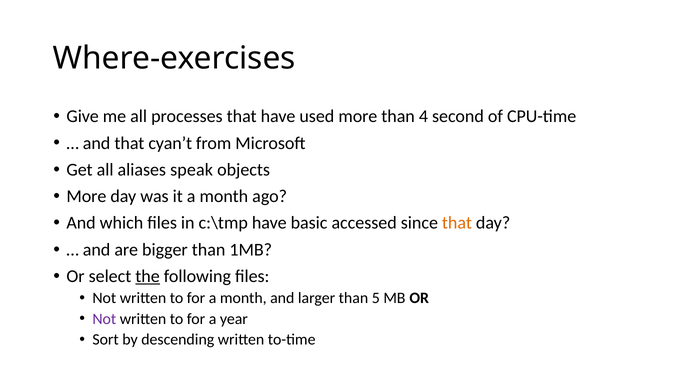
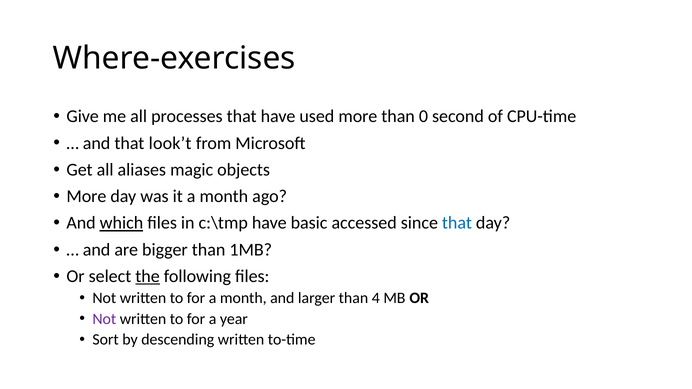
4: 4 -> 0
cyan’t: cyan’t -> look’t
speak: speak -> magic
which underline: none -> present
that at (457, 223) colour: orange -> blue
5: 5 -> 4
